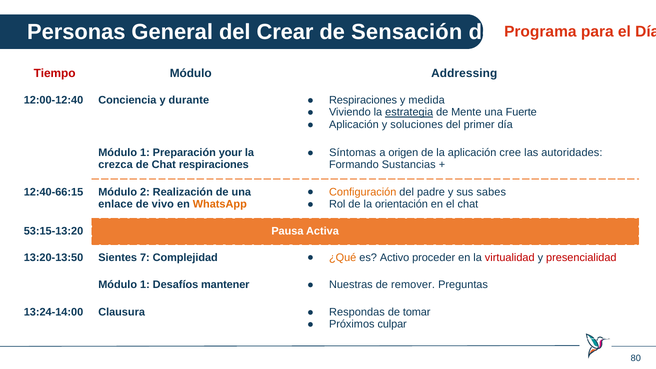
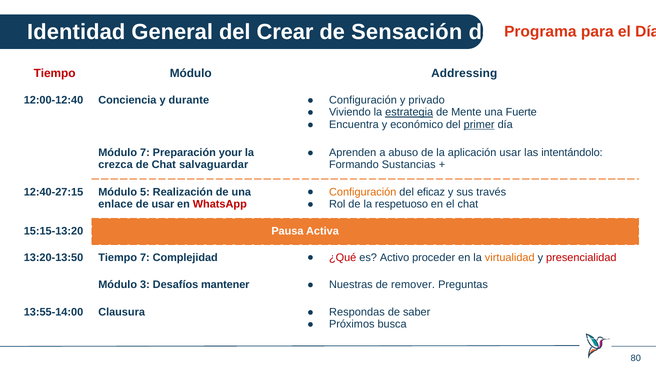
Personas: Personas -> Identidad
Respiraciones at (363, 100): Respiraciones -> Configuración
medida: medida -> privado
Aplicación at (354, 125): Aplicación -> Encuentra
soluciones: soluciones -> económico
primer underline: none -> present
Síntomas: Síntomas -> Aprenden
origen: origen -> abuso
aplicación cree: cree -> usar
autoridades: autoridades -> intentándolo
1 at (145, 153): 1 -> 7
Chat respiraciones: respiraciones -> salvaguardar
12:40-66:15: 12:40-66:15 -> 12:40-27:15
Módulo 2: 2 -> 5
padre: padre -> eficaz
sabes: sabes -> través
orientación: orientación -> respetuoso
de vivo: vivo -> usar
WhatsApp colour: orange -> red
53:15-13:20: 53:15-13:20 -> 15:15-13:20
13:20-13:50 Sientes: Sientes -> Tiempo
¿Qué colour: orange -> red
virtualidad colour: red -> orange
1 at (145, 285): 1 -> 3
13:24-14:00: 13:24-14:00 -> 13:55-14:00
tomar: tomar -> saber
culpar: culpar -> busca
